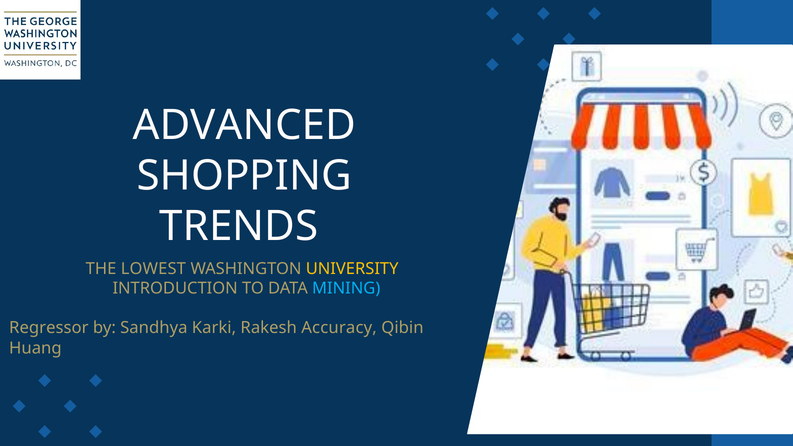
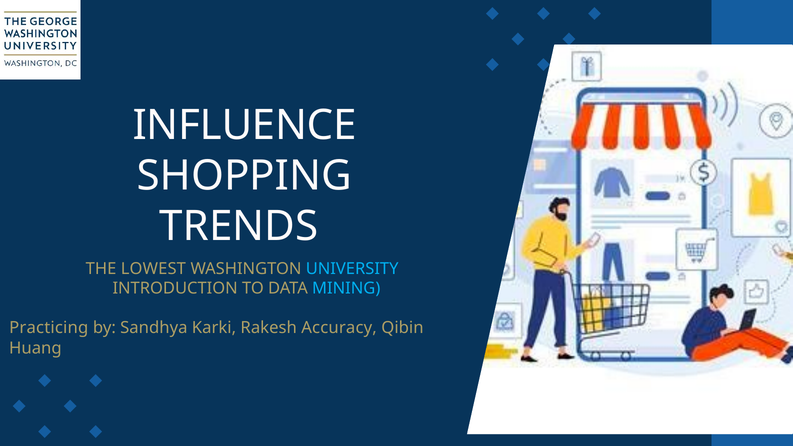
ADVANCED: ADVANCED -> INFLUENCE
UNIVERSITY colour: yellow -> light blue
Regressor: Regressor -> Practicing
